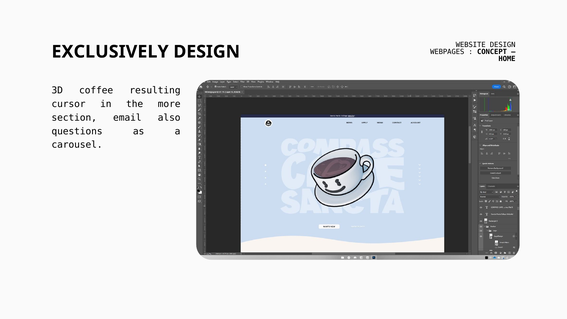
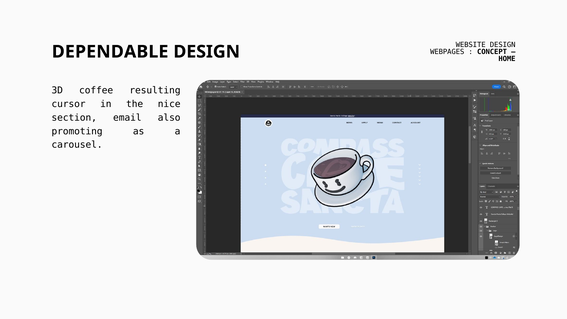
EXCLUSIVELY: EXCLUSIVELY -> DEPENDABLE
more: more -> nice
questions: questions -> promoting
